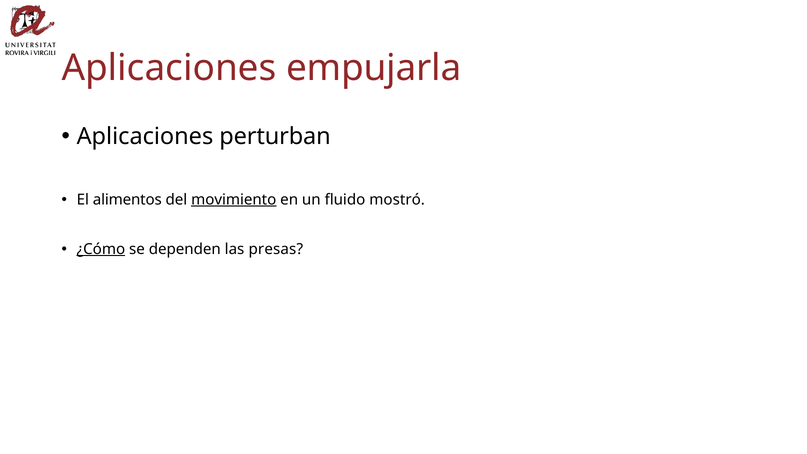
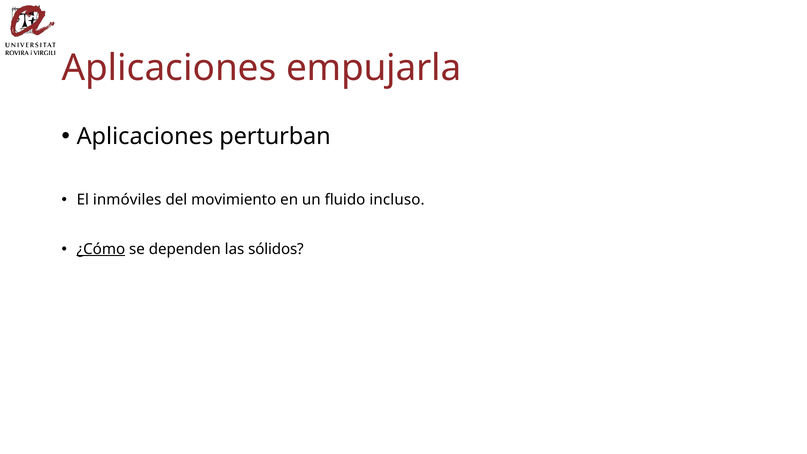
alimentos: alimentos -> inmóviles
movimiento underline: present -> none
mostró: mostró -> incluso
presas: presas -> sólidos
